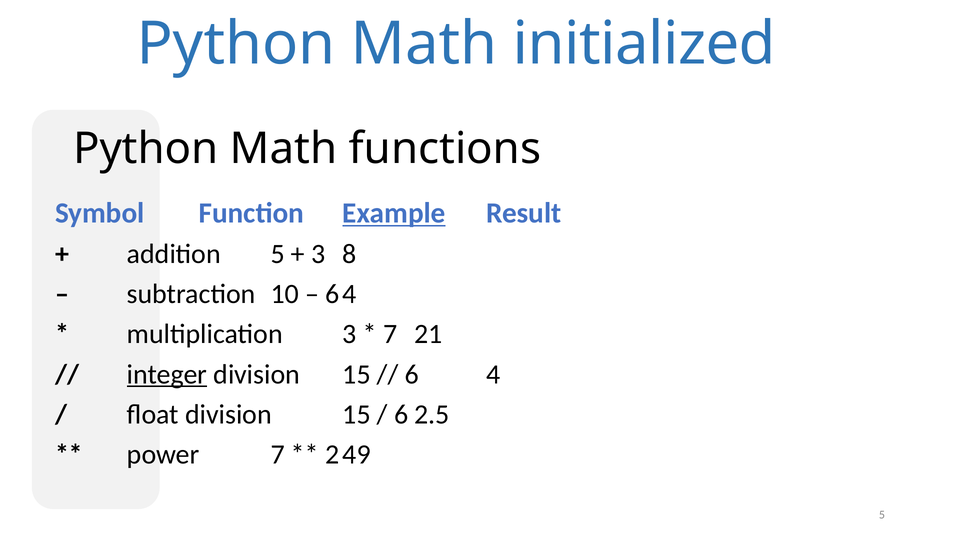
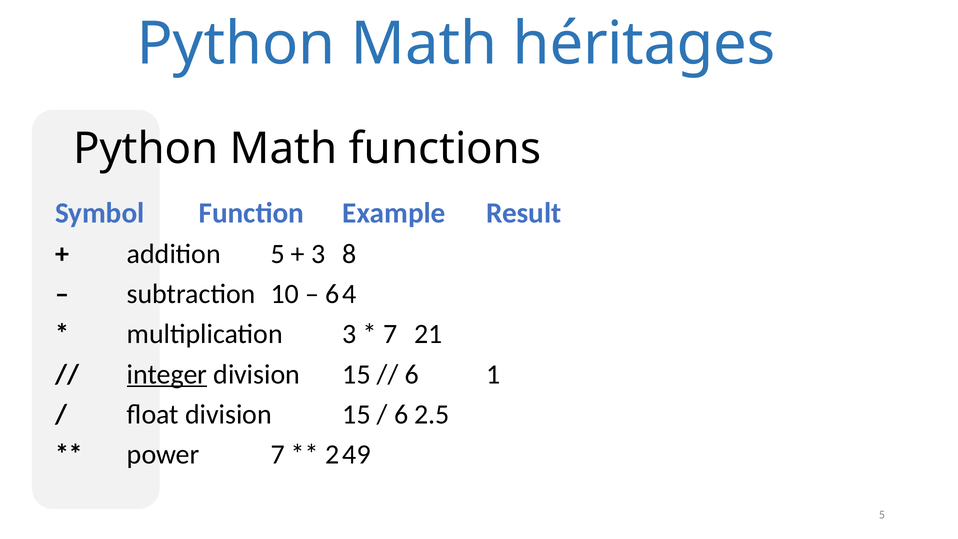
initialized: initialized -> héritages
Example underline: present -> none
4: 4 -> 1
